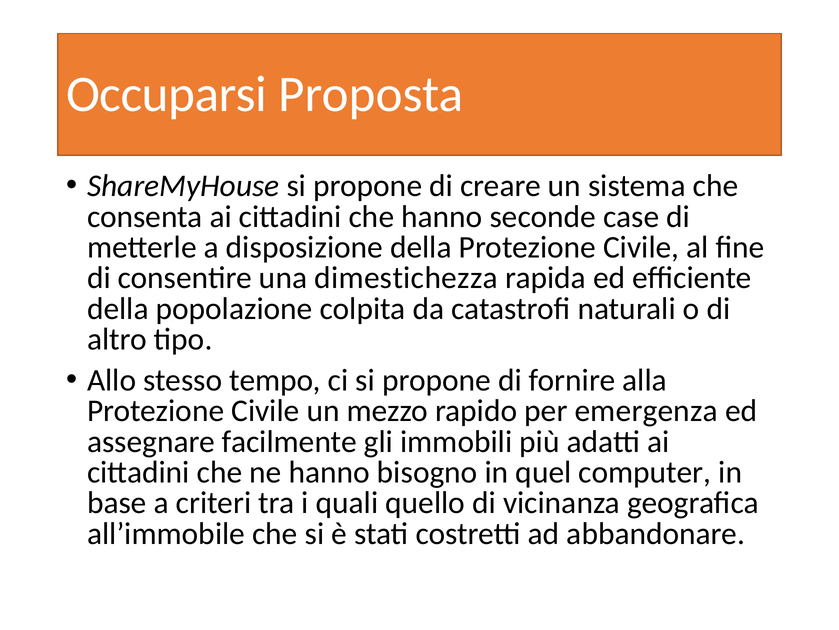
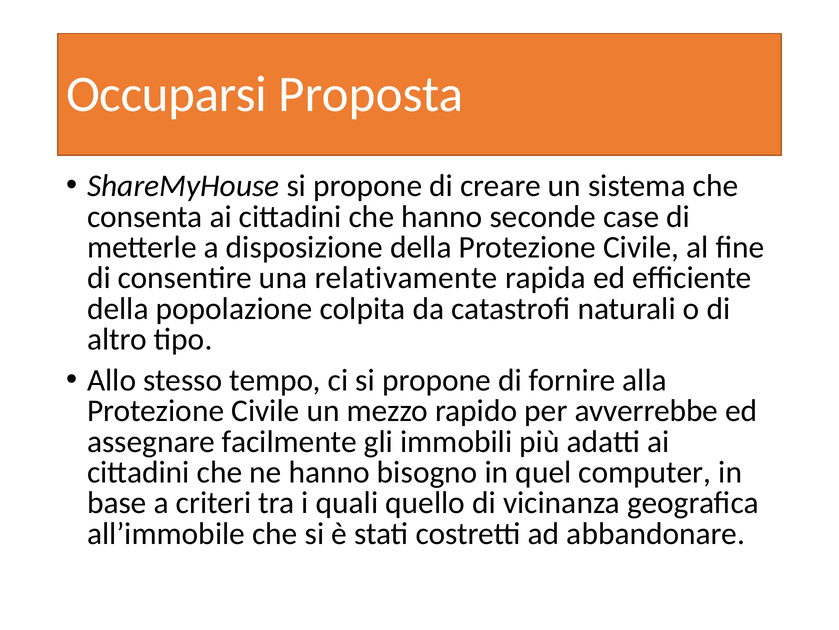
dimestichezza: dimestichezza -> relativamente
emergenza: emergenza -> avverrebbe
